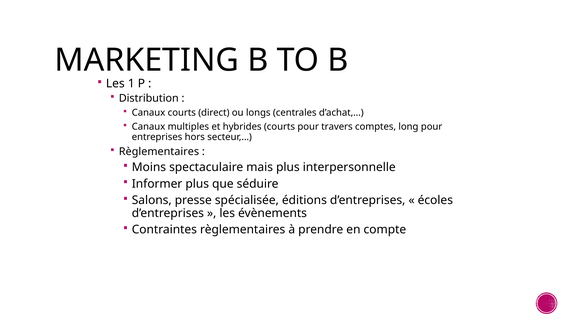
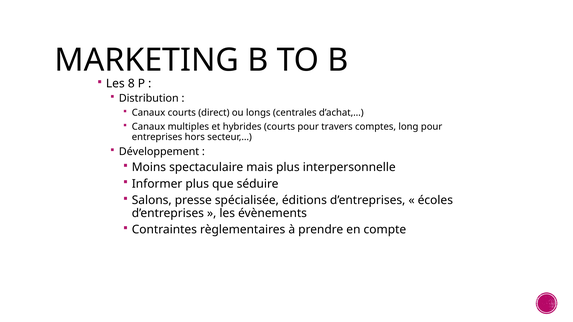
1: 1 -> 8
Règlementaires at (159, 152): Règlementaires -> Développement
